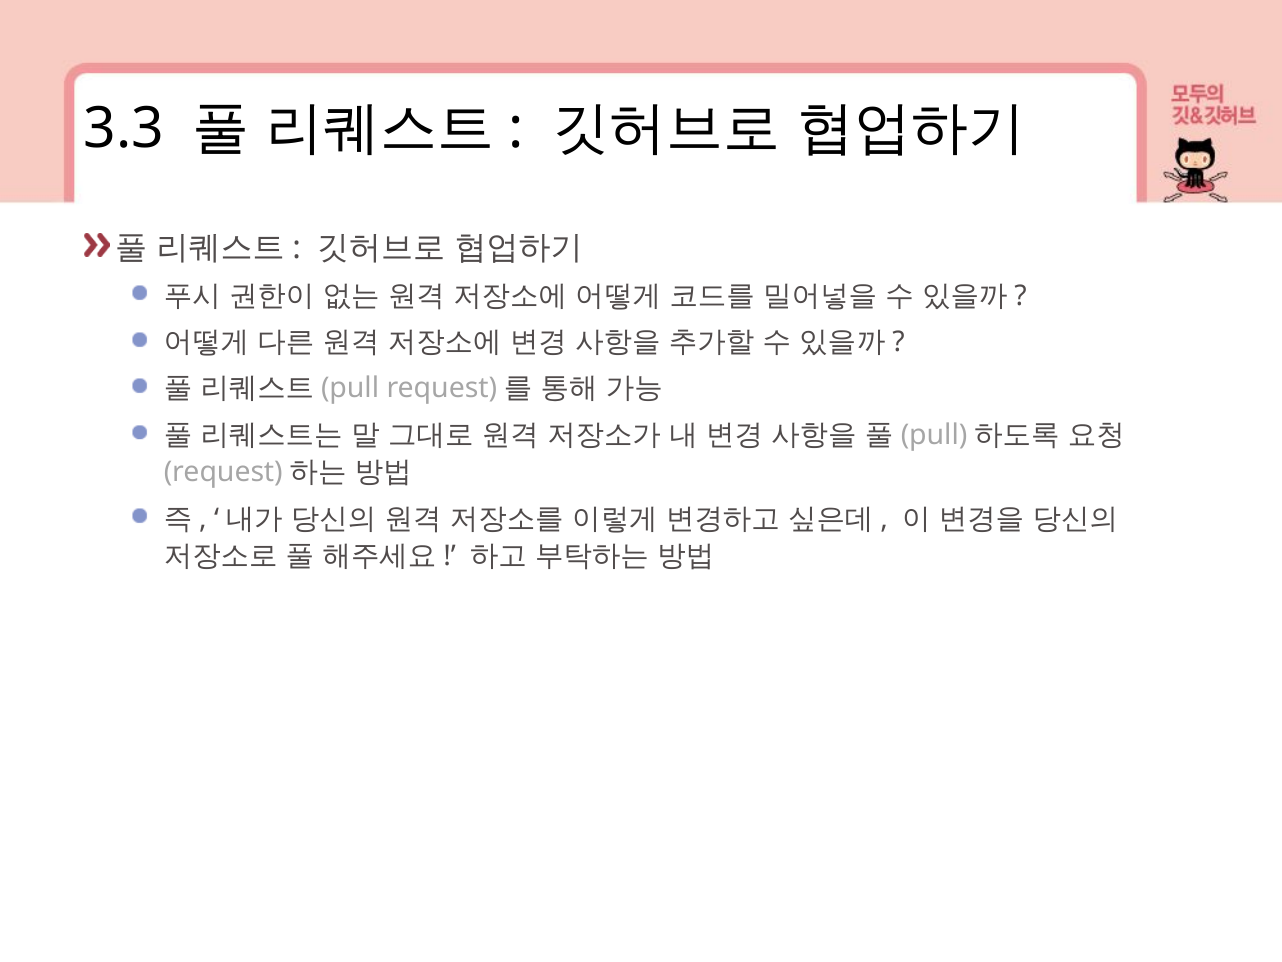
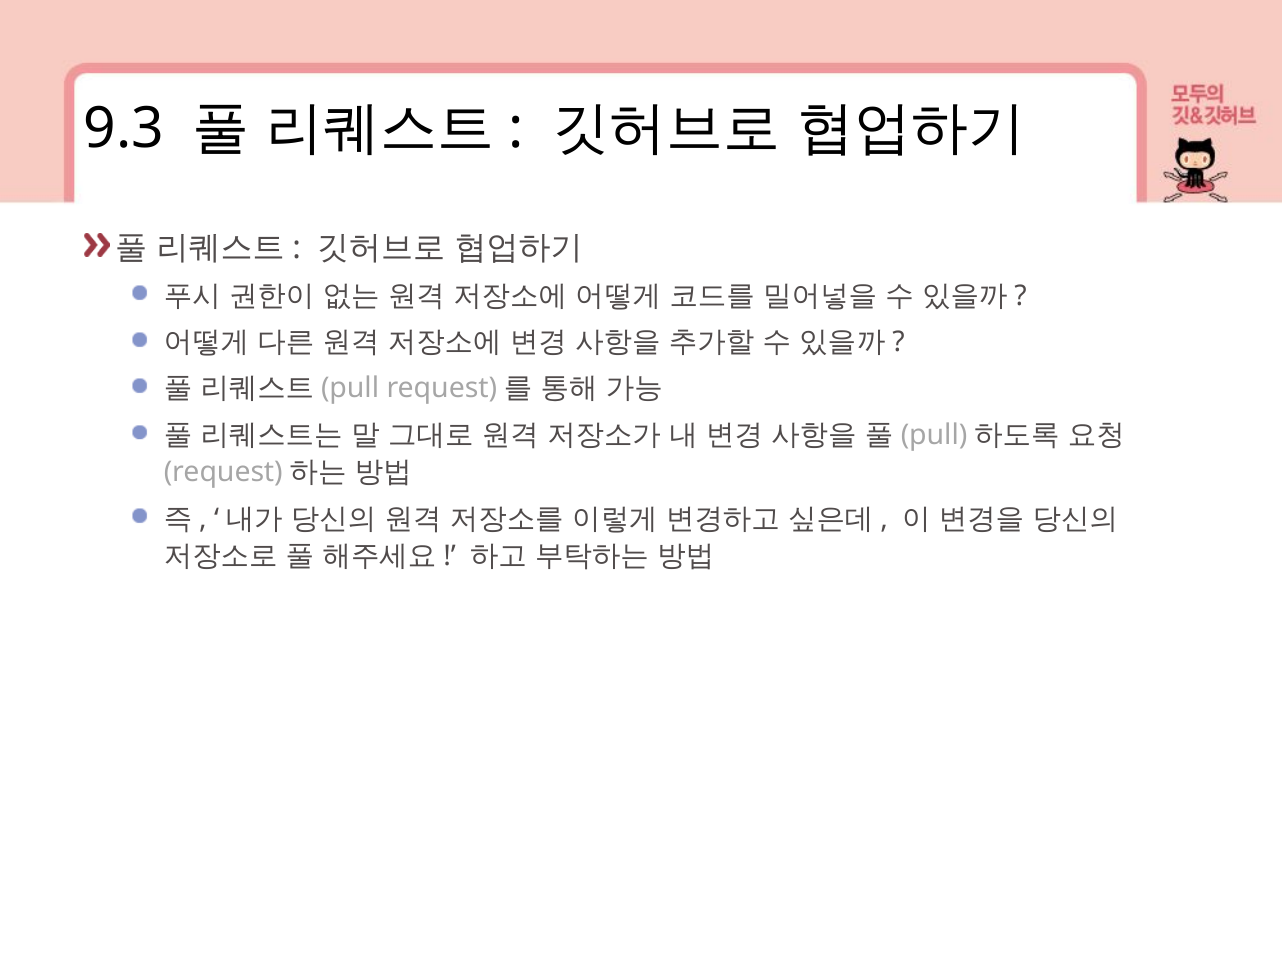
3.3: 3.3 -> 9.3
